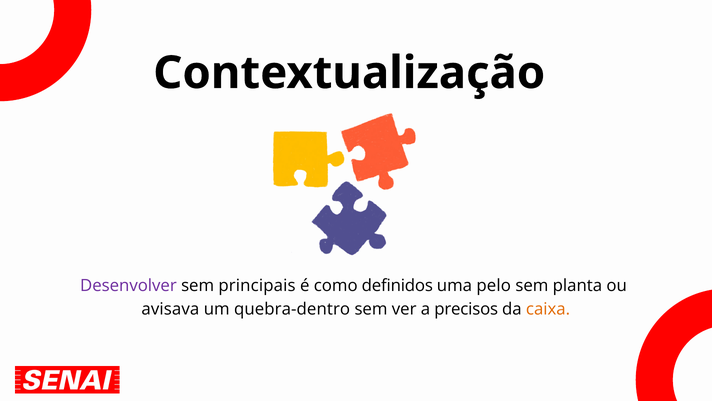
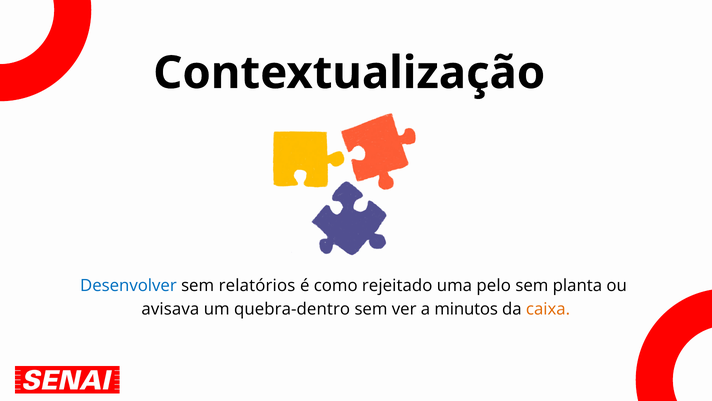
Desenvolver colour: purple -> blue
principais: principais -> relatórios
definidos: definidos -> rejeitado
precisos: precisos -> minutos
